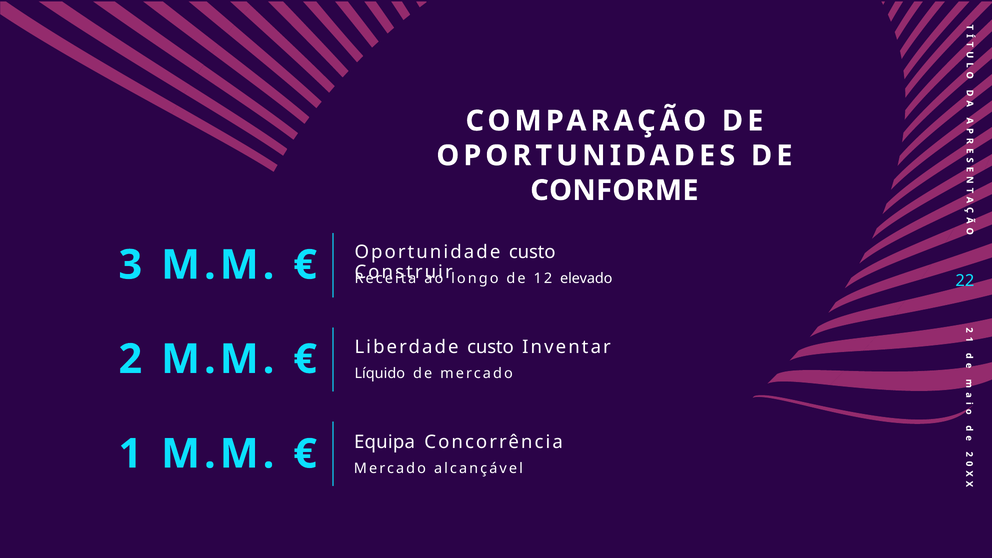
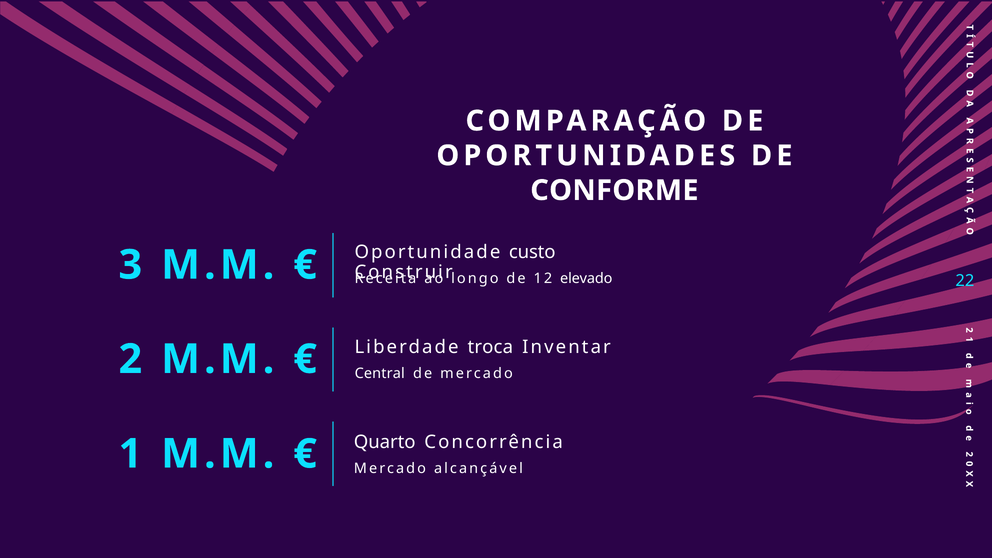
Liberdade custo: custo -> troca
Líquido: Líquido -> Central
Equipa: Equipa -> Quarto
